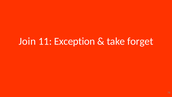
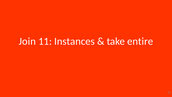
Exception: Exception -> Instances
forget: forget -> entire
